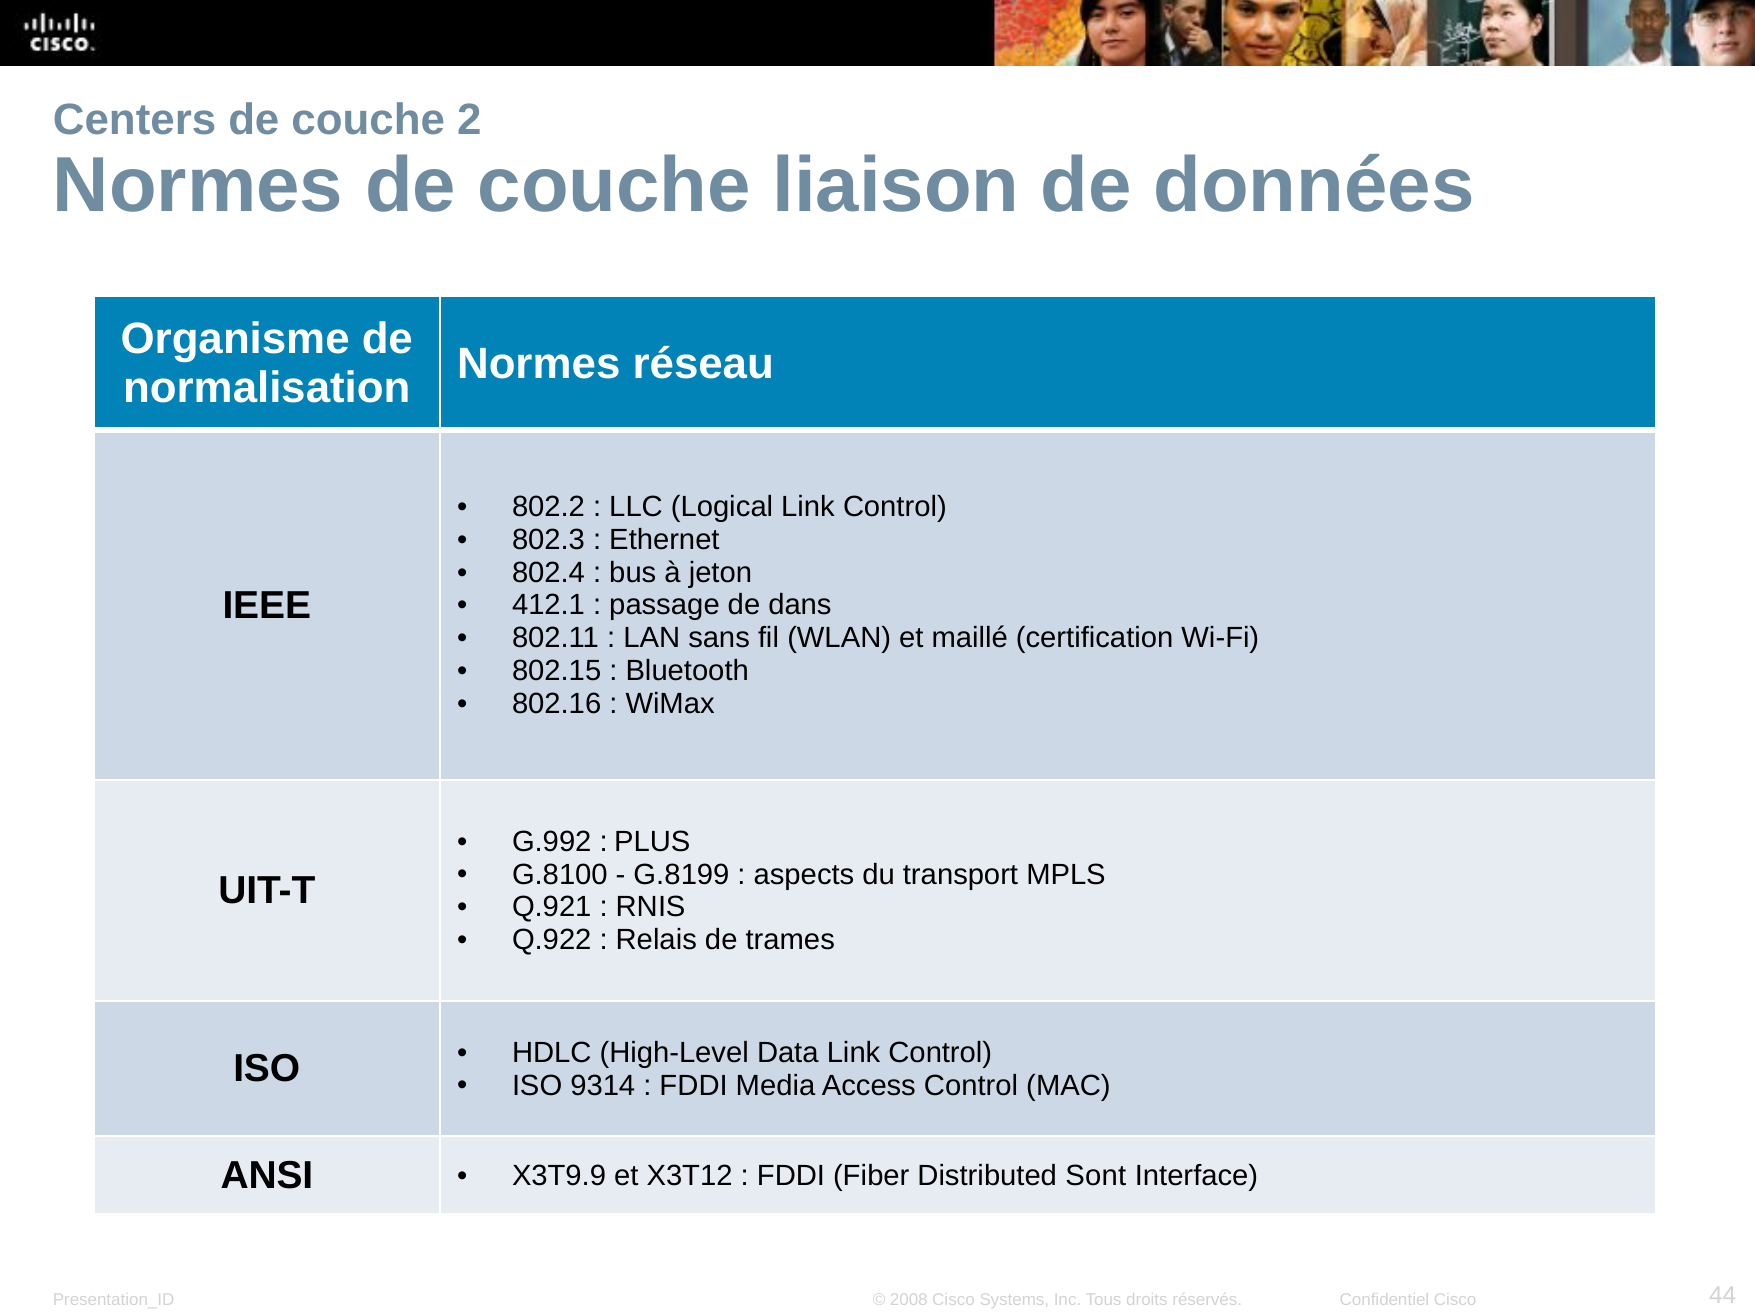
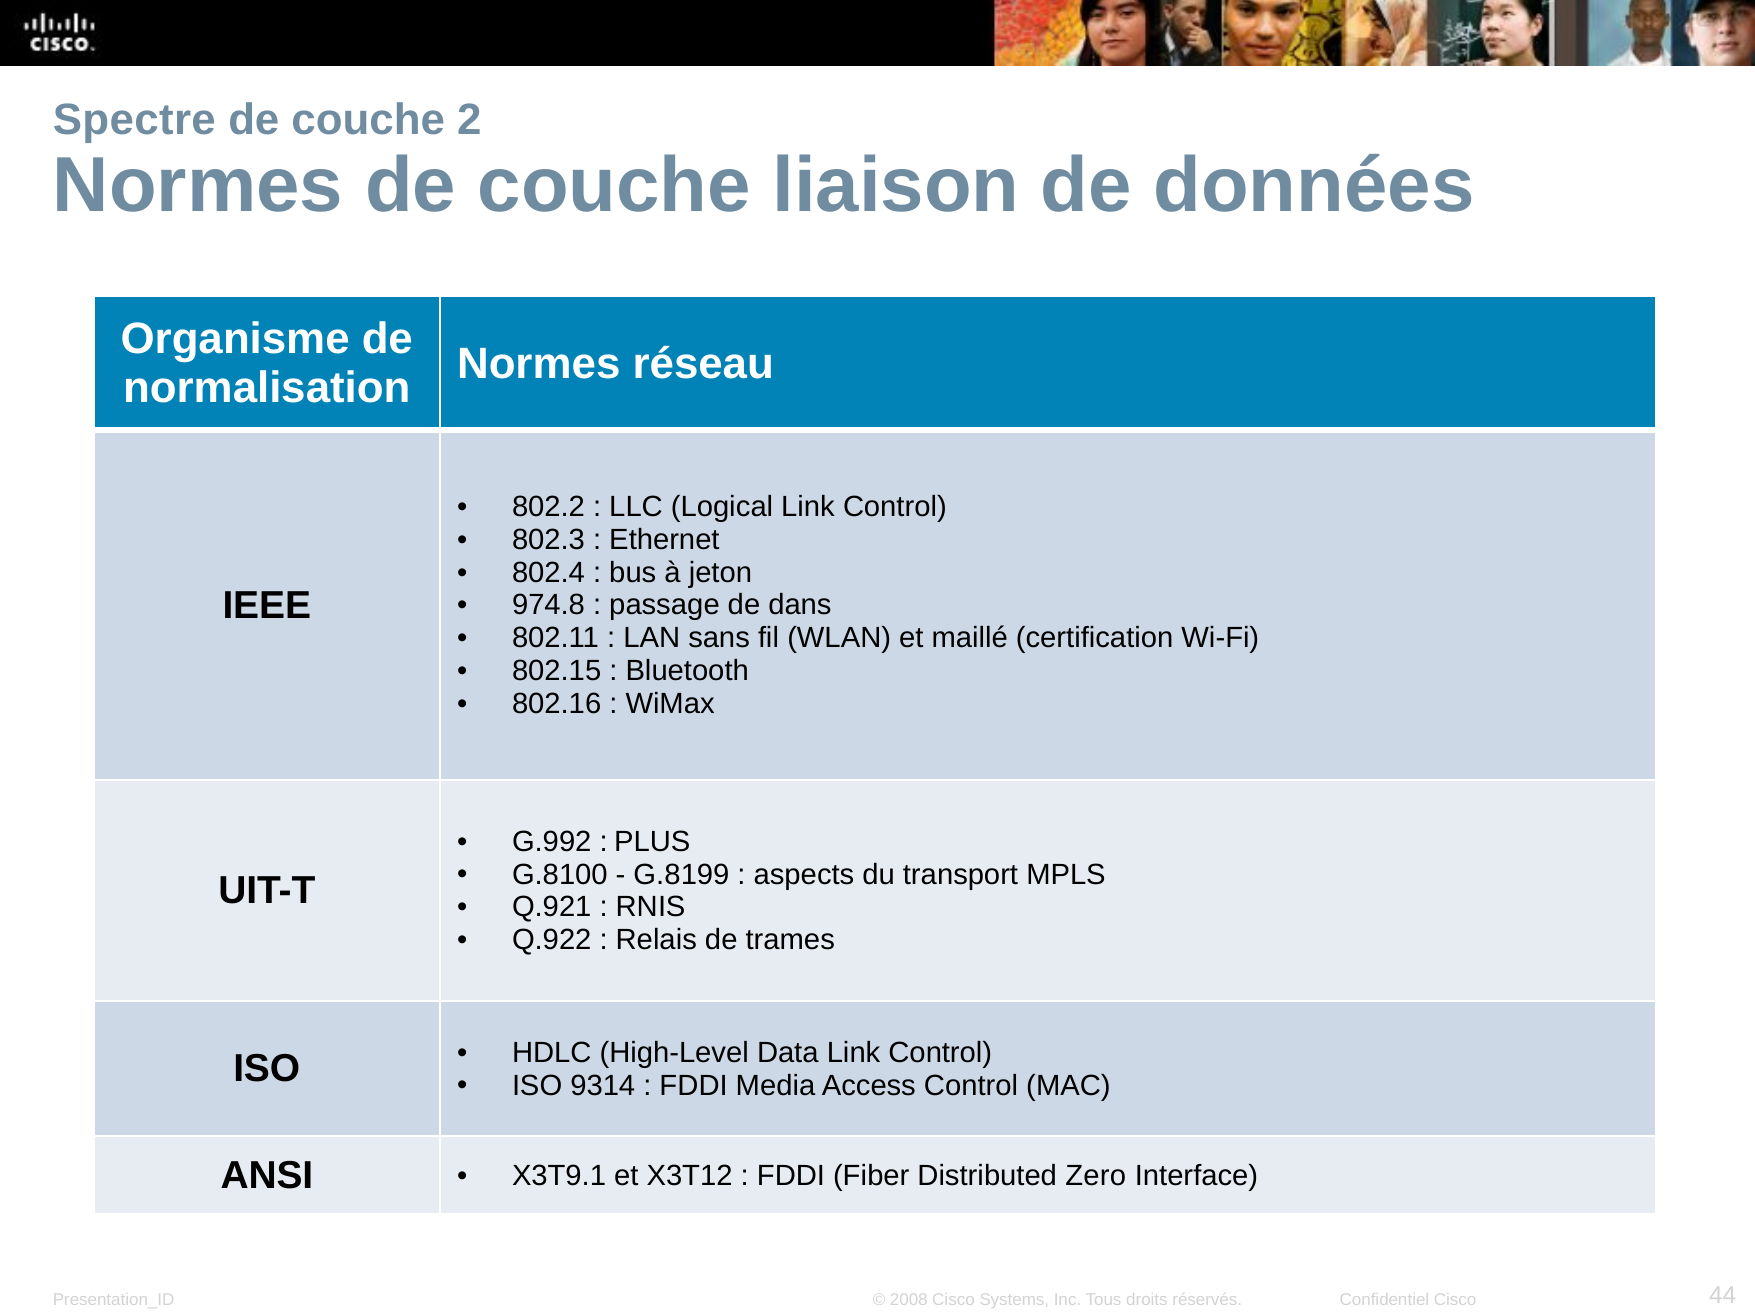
Centers: Centers -> Spectre
412.1: 412.1 -> 974.8
X3T9.9: X3T9.9 -> X3T9.1
Sont: Sont -> Zero
